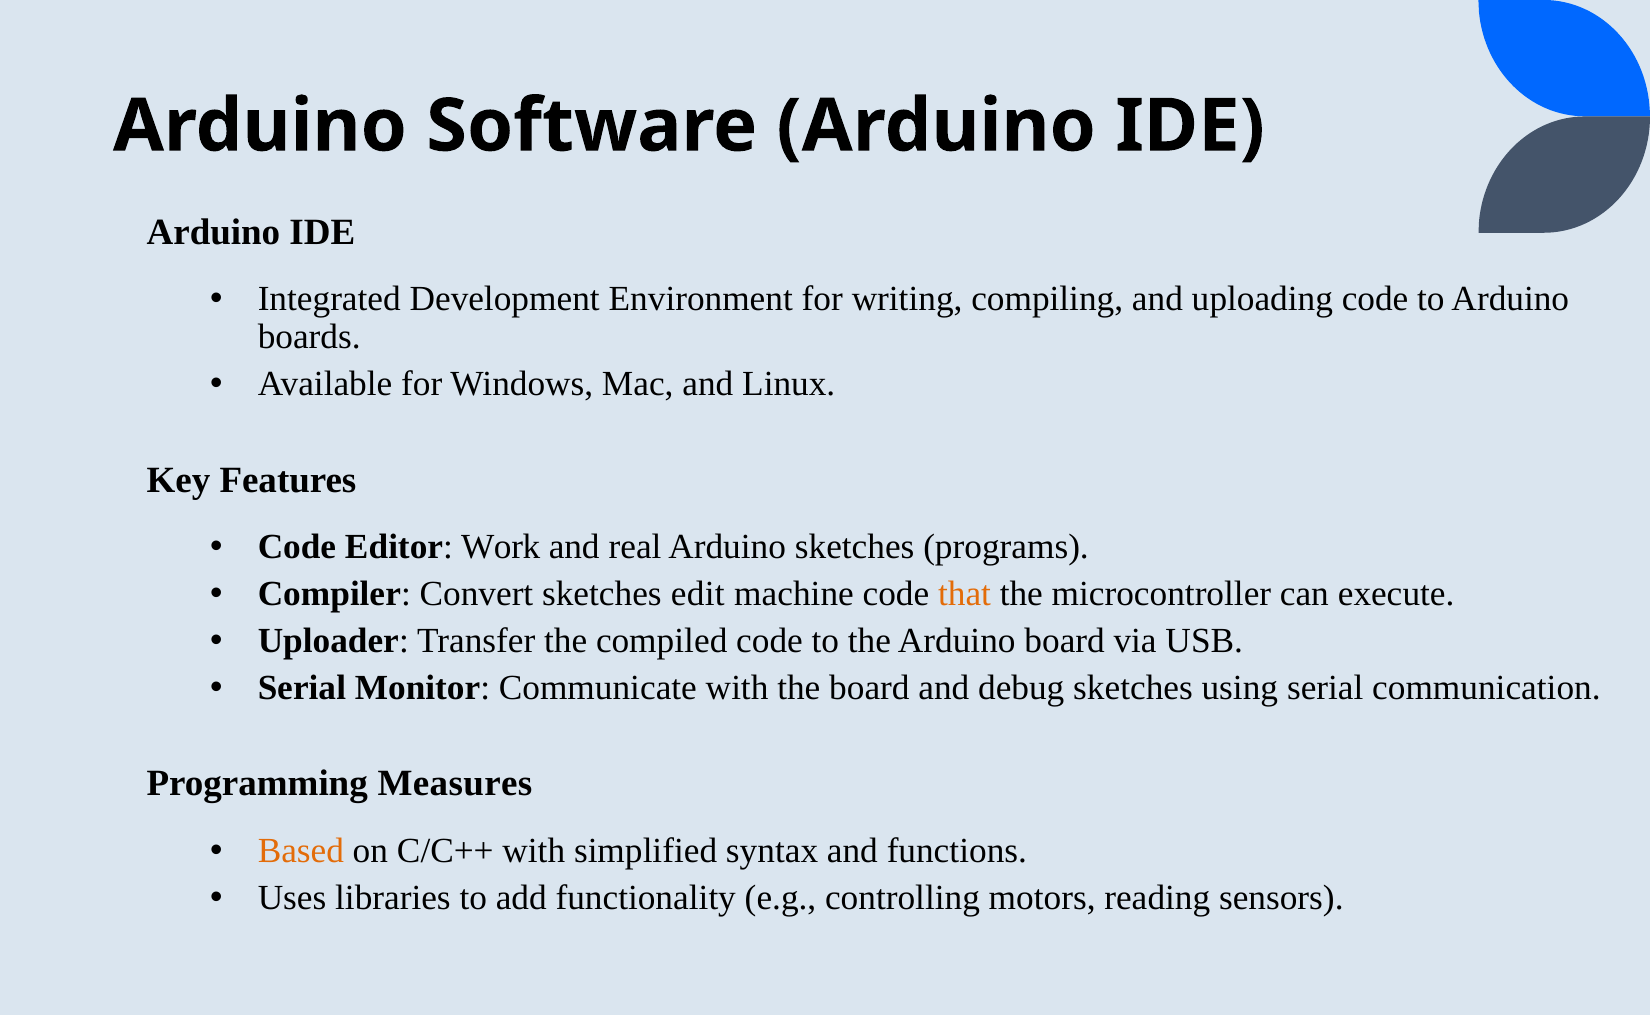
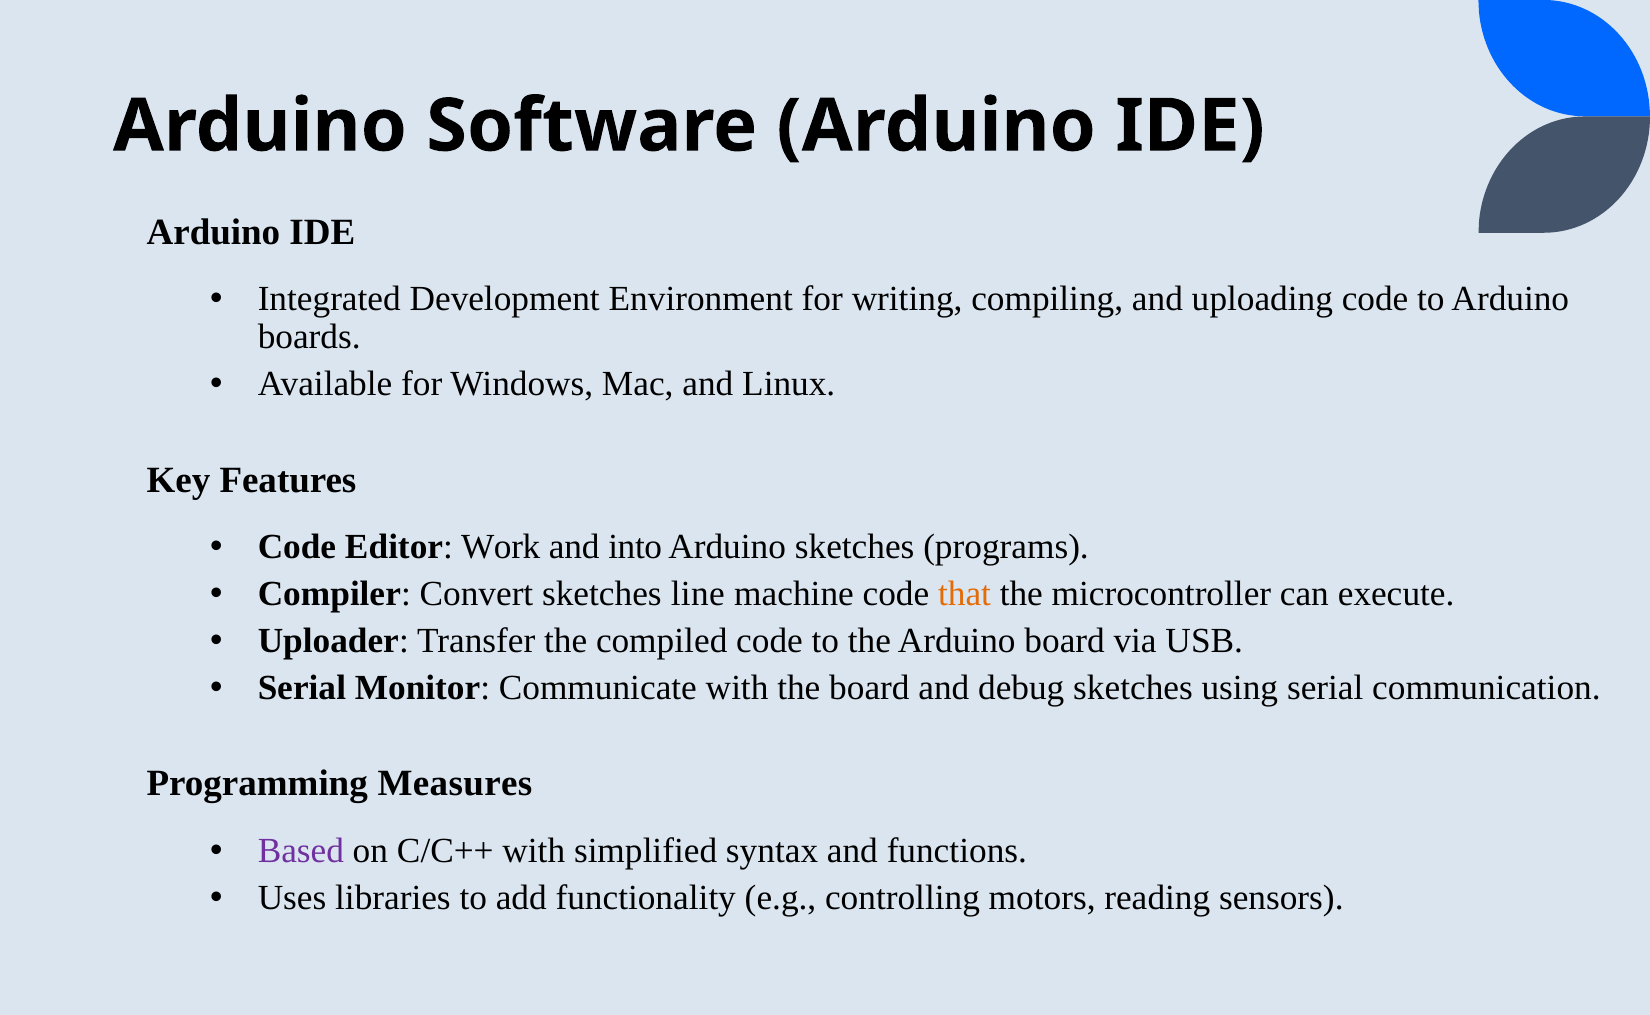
real: real -> into
edit: edit -> line
Based colour: orange -> purple
